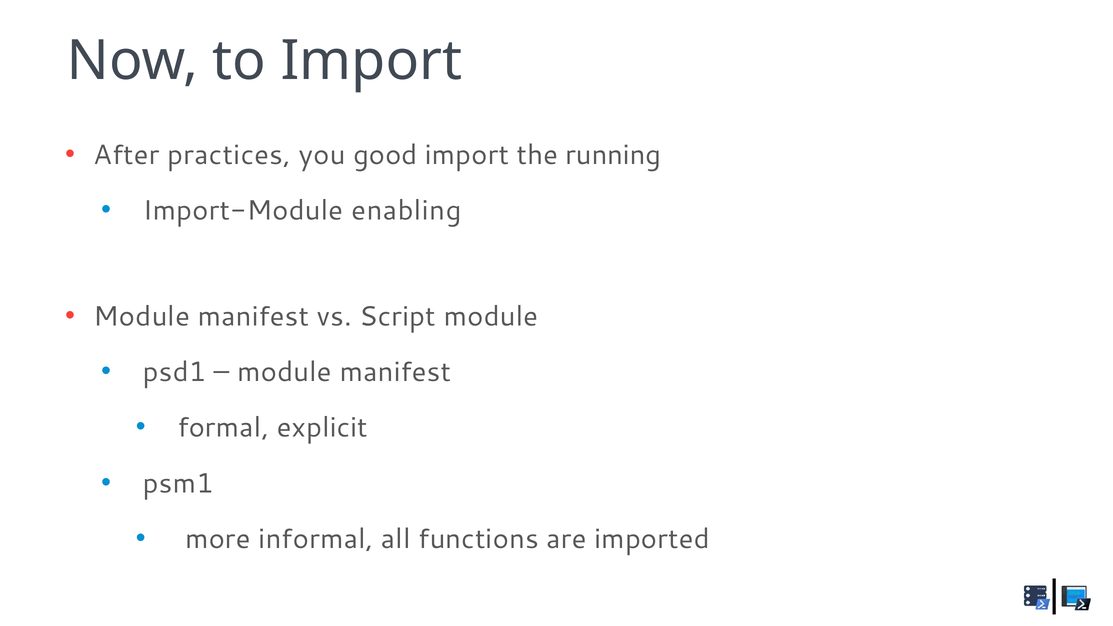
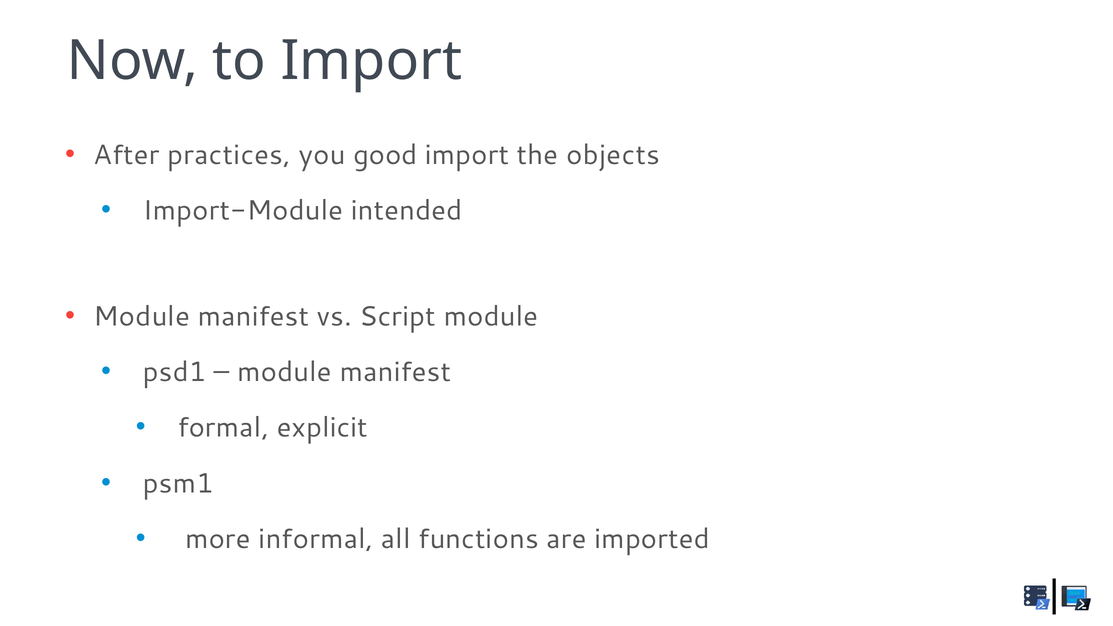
running: running -> objects
enabling: enabling -> intended
